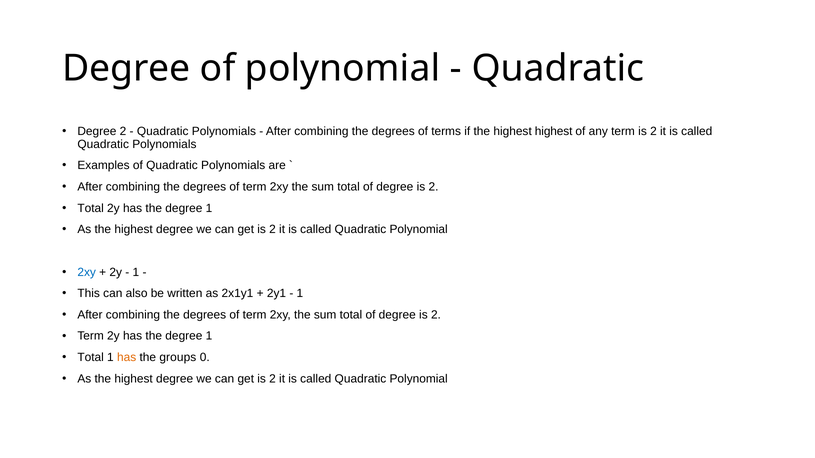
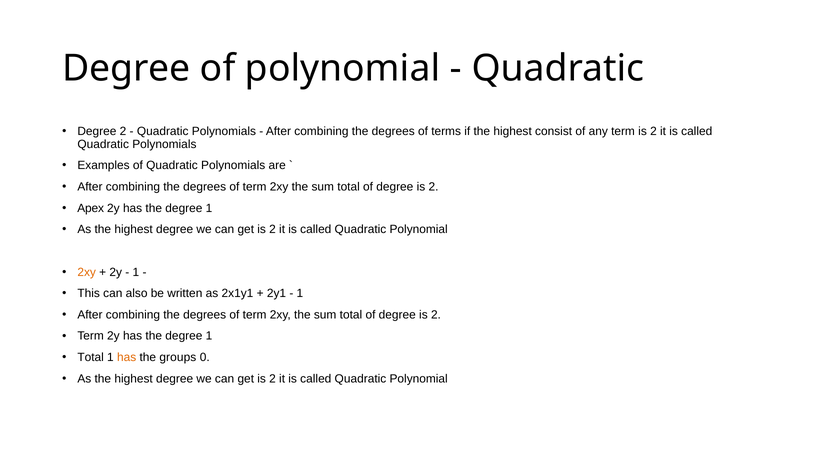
highest highest: highest -> consist
Total at (91, 208): Total -> Apex
2xy at (87, 272) colour: blue -> orange
